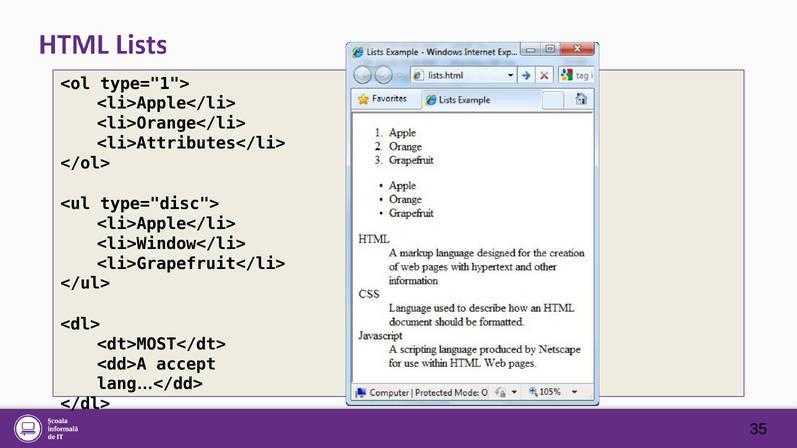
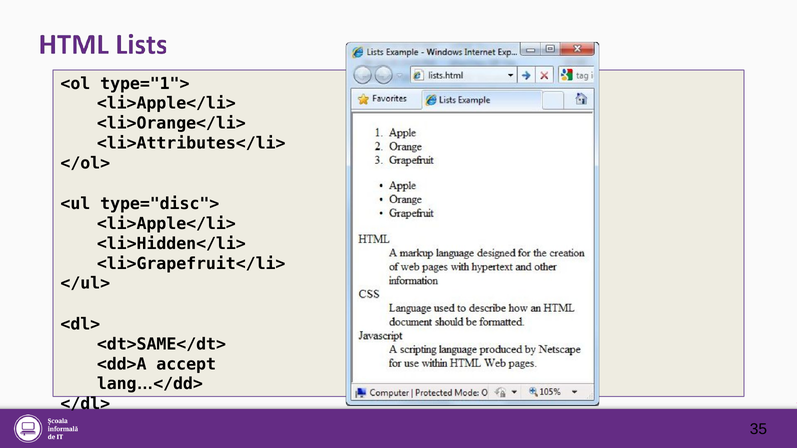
<li>Window</li>: <li>Window</li> -> <li>Hidden</li>
<dt>MOST</dt>: <dt>MOST</dt> -> <dt>SAME</dt>
